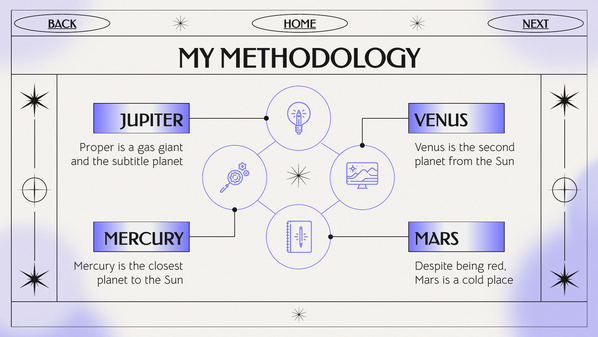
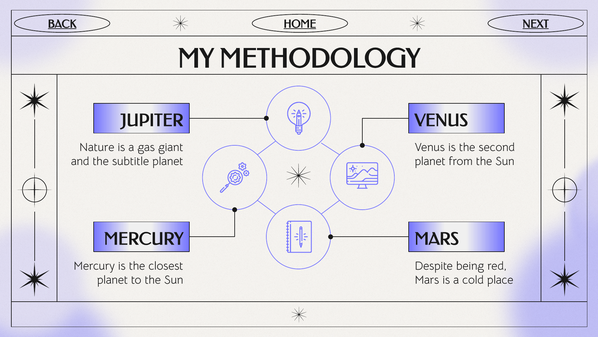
Proper: Proper -> Nature
